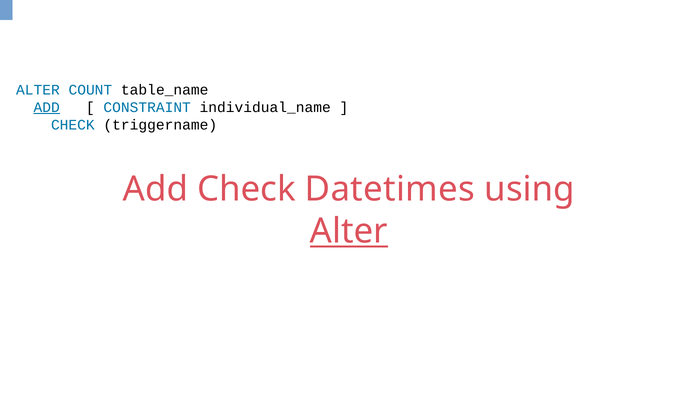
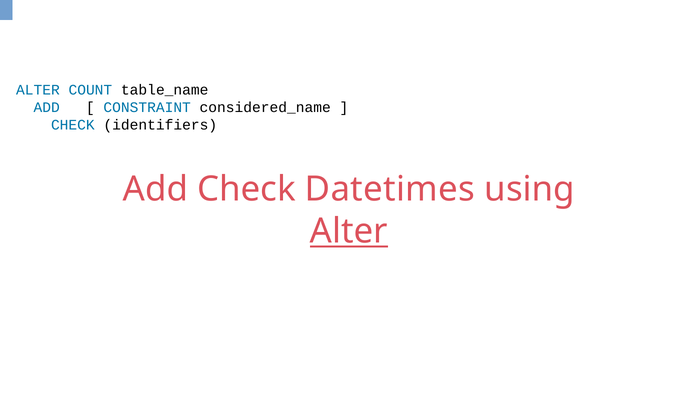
ADD at (47, 107) underline: present -> none
individual_name: individual_name -> considered_name
triggername: triggername -> identifiers
